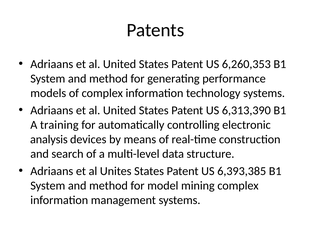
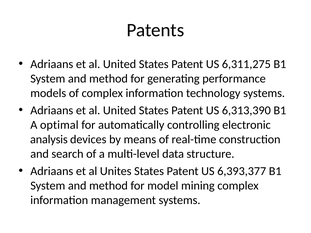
6,260,353: 6,260,353 -> 6,311,275
training: training -> optimal
6,393,385: 6,393,385 -> 6,393,377
